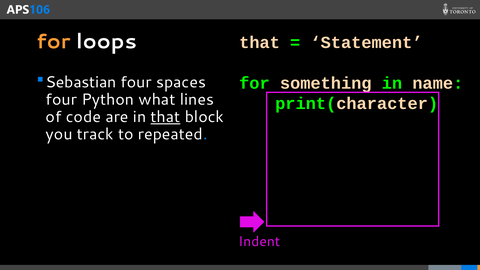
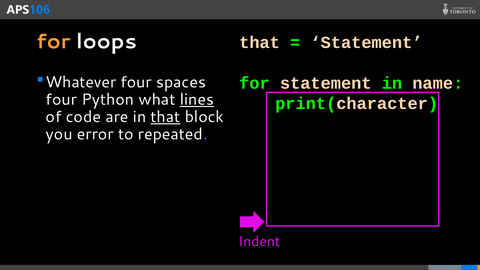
Sebastian: Sebastian -> Whatever
for something: something -> statement
lines underline: none -> present
track: track -> error
